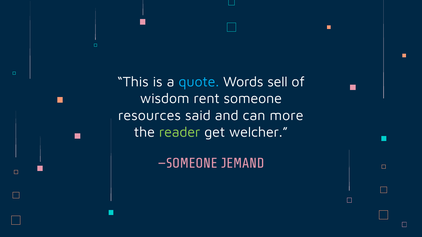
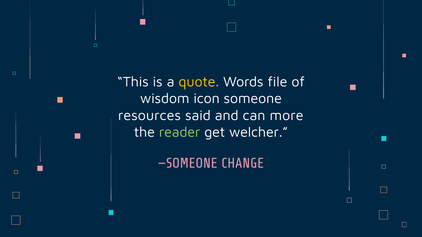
quote colour: light blue -> yellow
sell: sell -> file
rent: rent -> icon
JEMAND: JEMAND -> CHANGE
